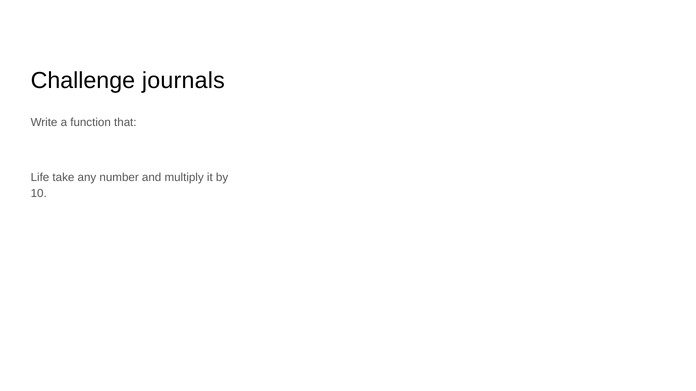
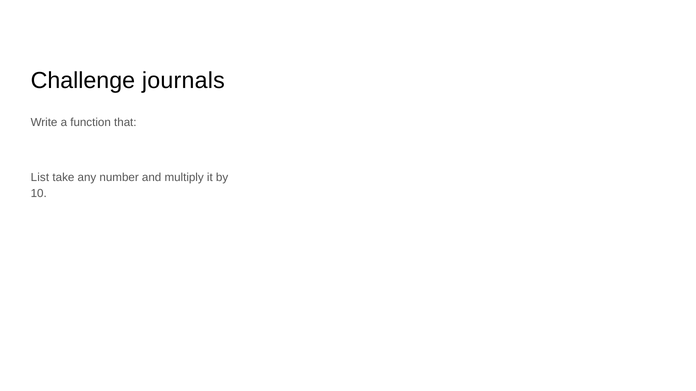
Life: Life -> List
